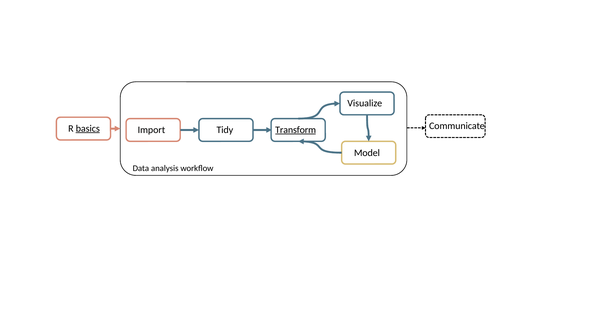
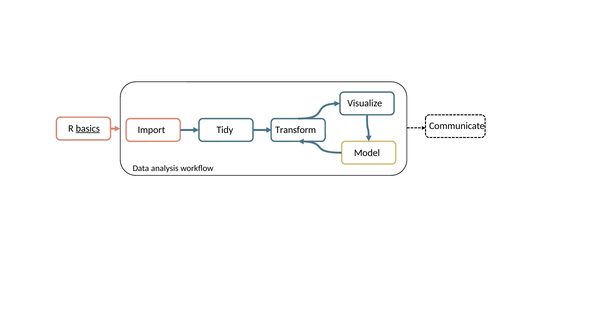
Transform underline: present -> none
